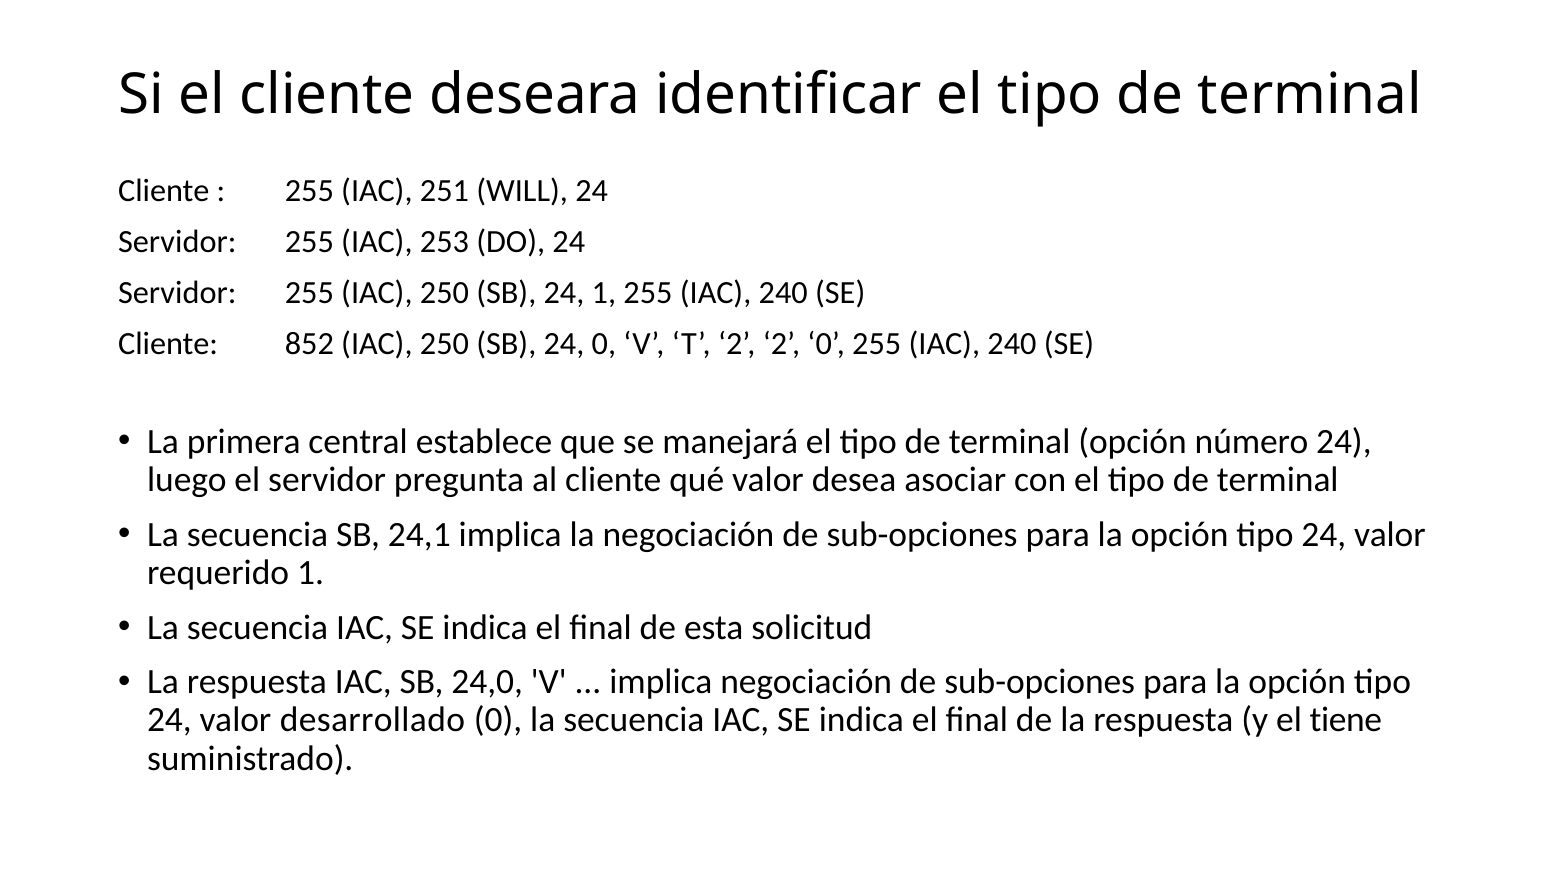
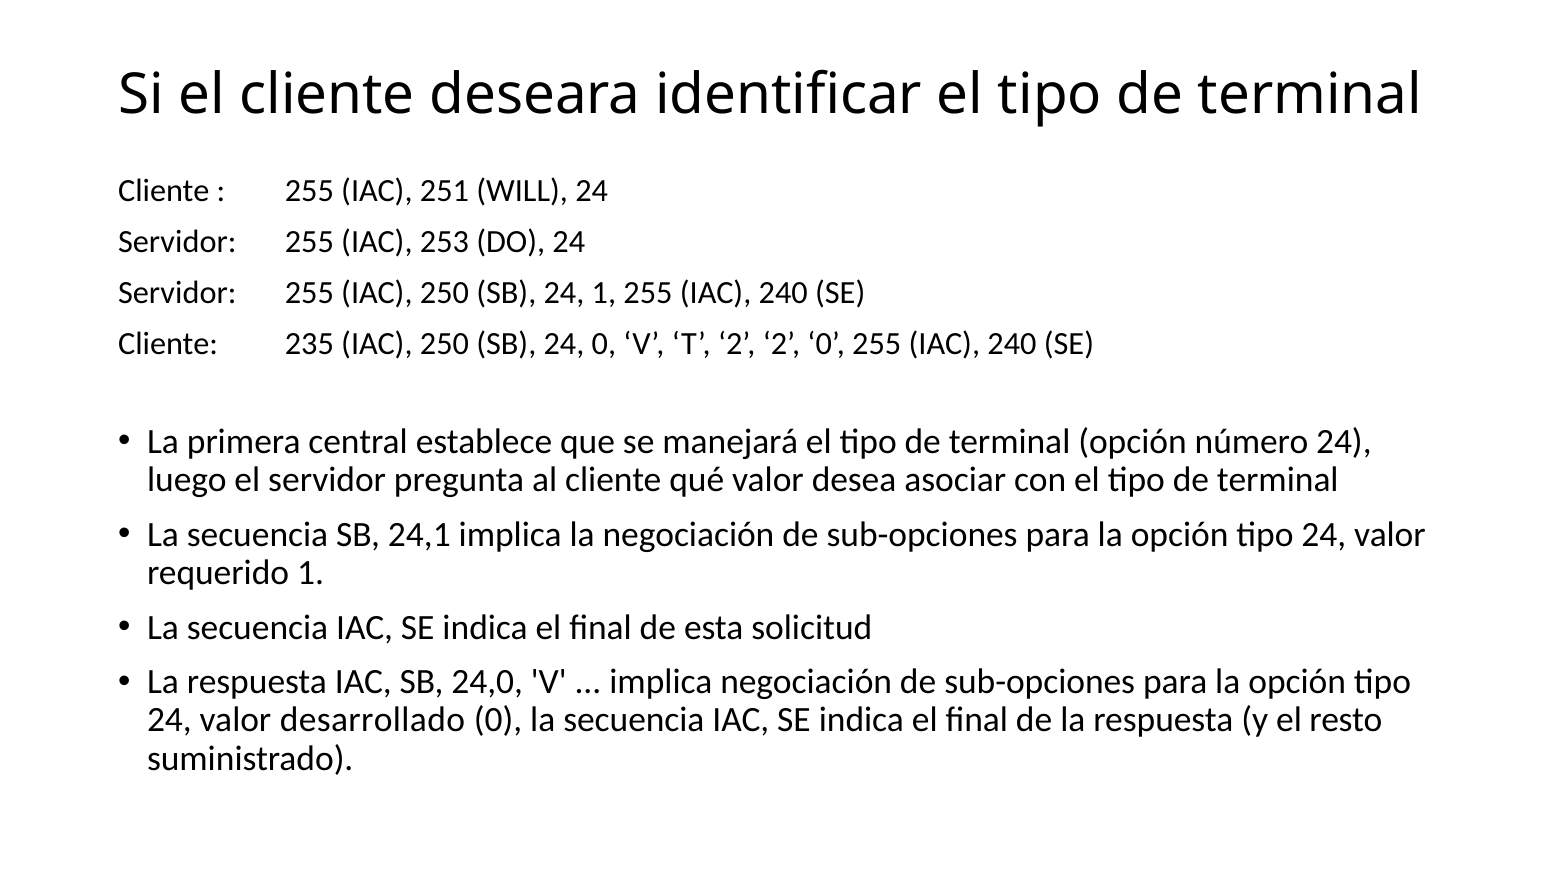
852: 852 -> 235
tiene: tiene -> resto
